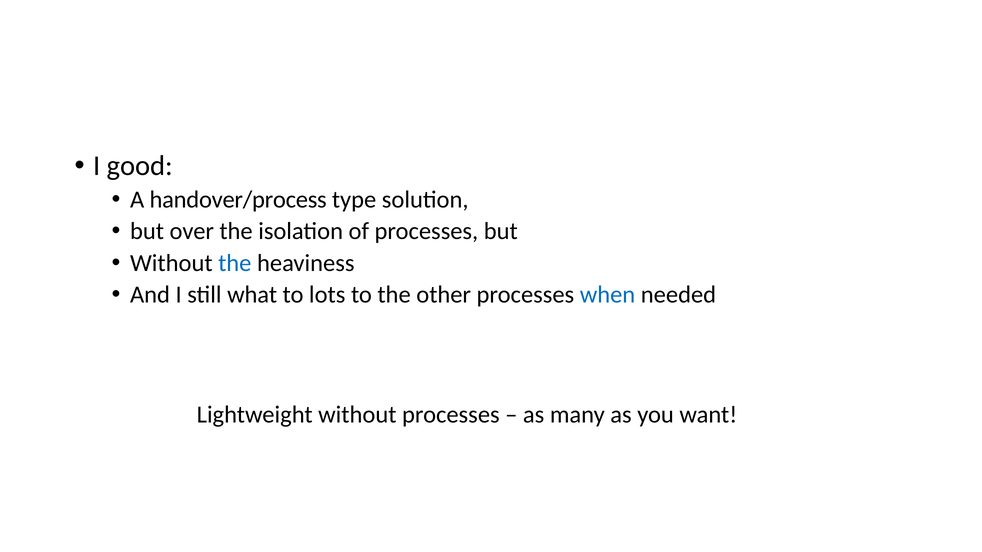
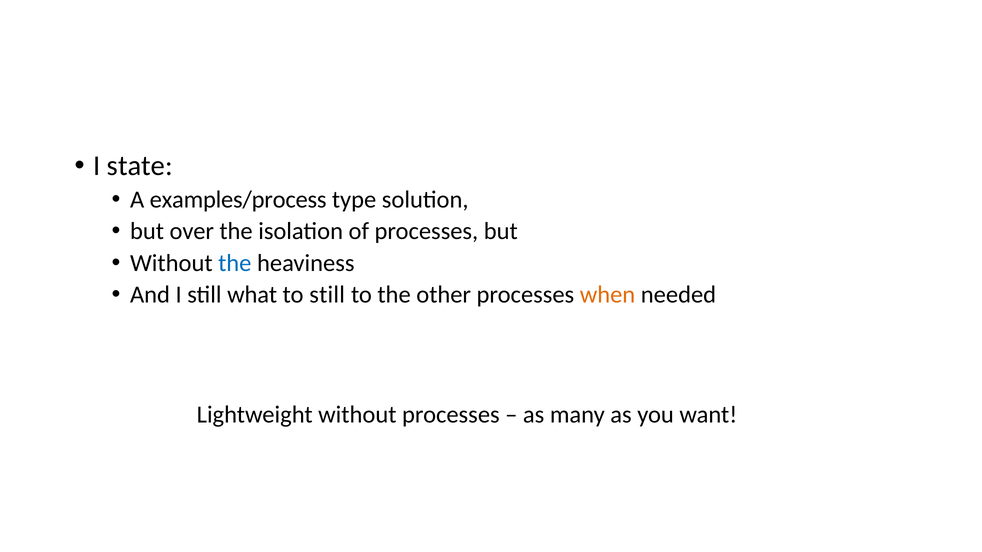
good: good -> state
handover/process: handover/process -> examples/process
to lots: lots -> still
when colour: blue -> orange
